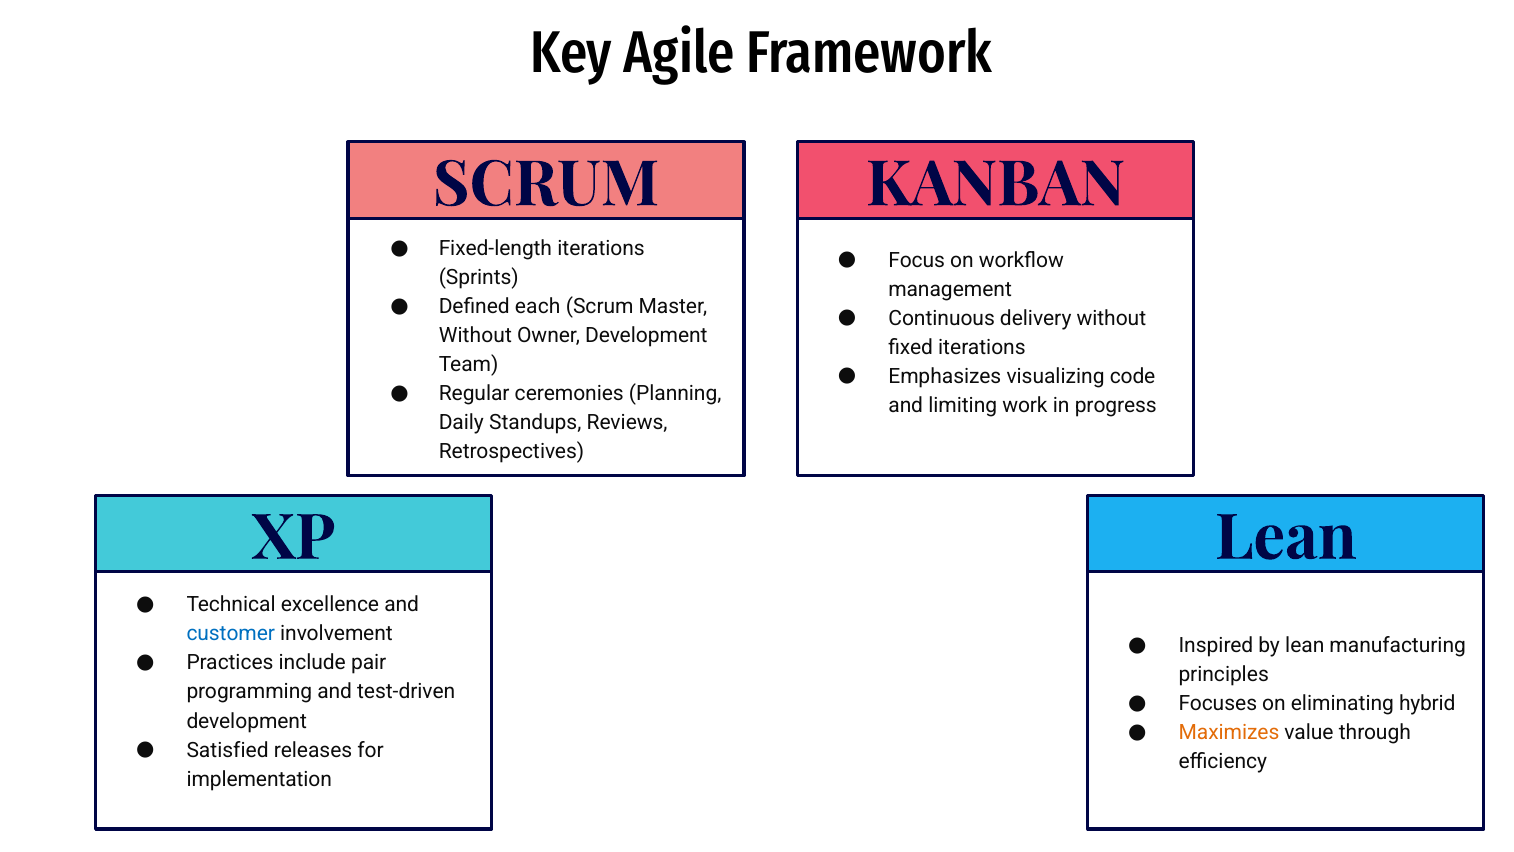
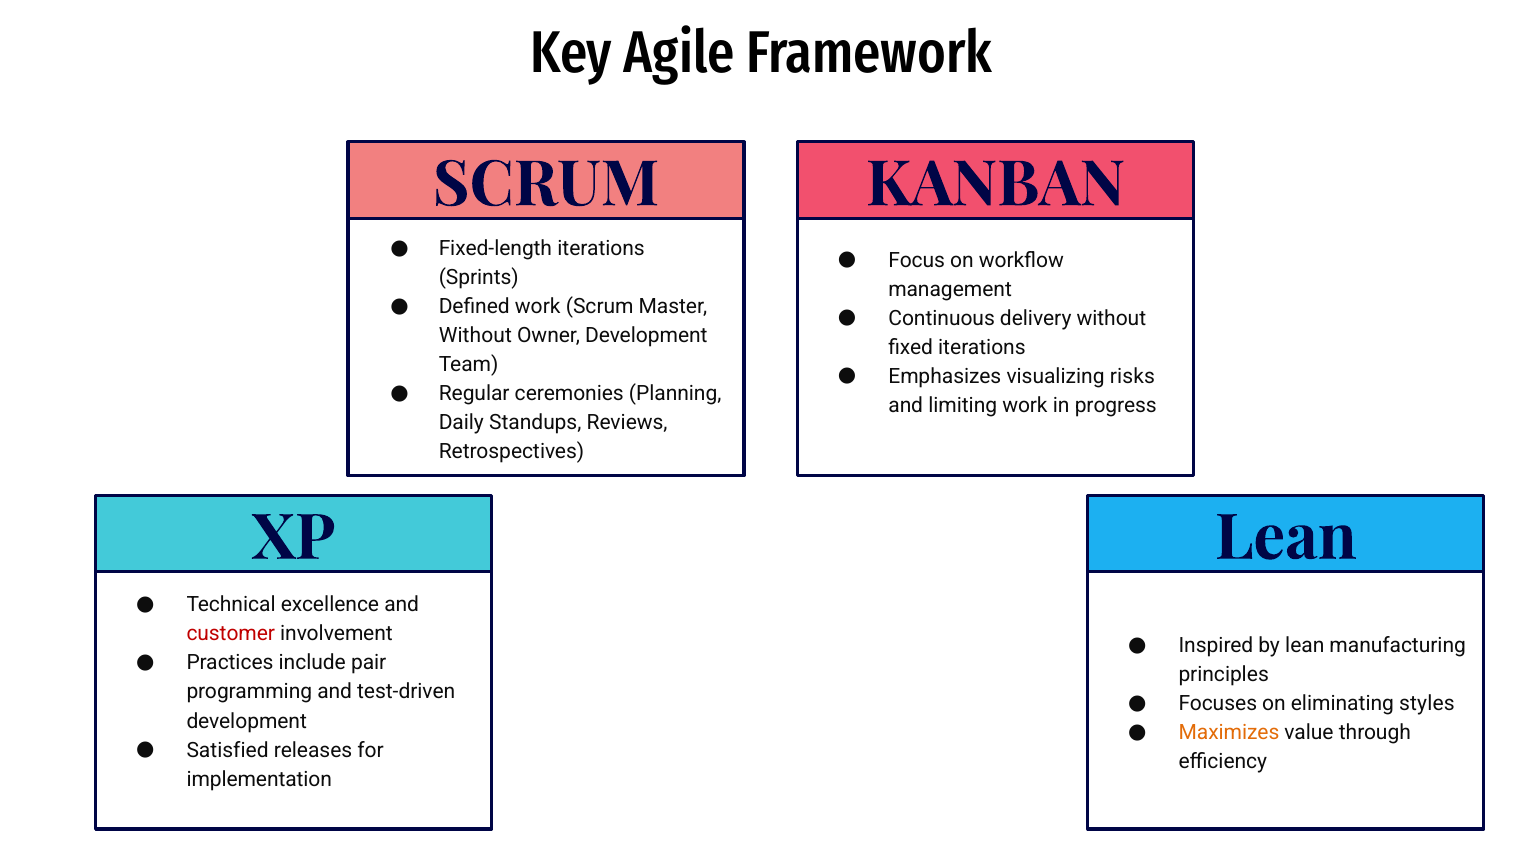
Defined each: each -> work
code: code -> risks
customer colour: blue -> red
hybrid: hybrid -> styles
